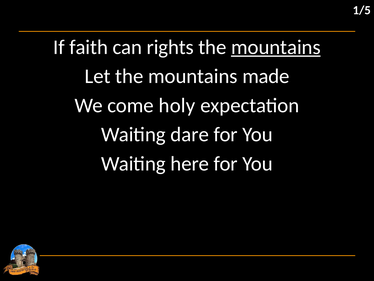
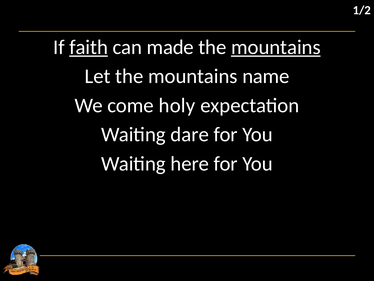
1/5: 1/5 -> 1/2
faith underline: none -> present
rights: rights -> made
made: made -> name
